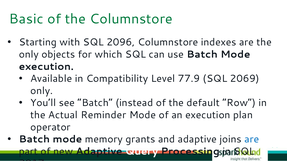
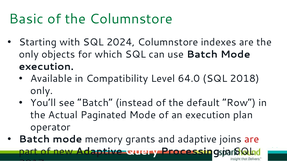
2096: 2096 -> 2024
77.9: 77.9 -> 64.0
2069: 2069 -> 2018
Reminder: Reminder -> Paginated
are at (252, 140) colour: blue -> red
